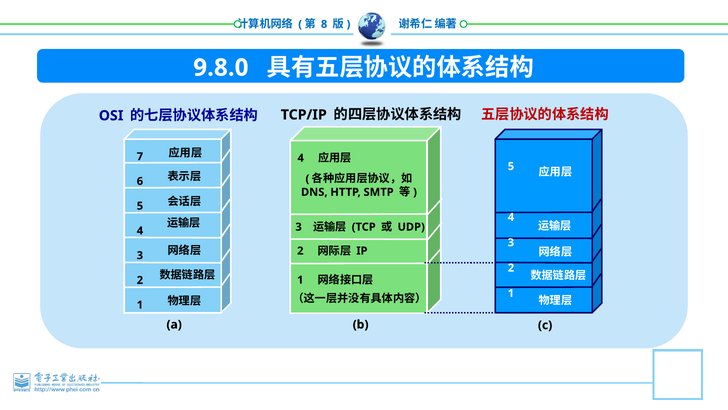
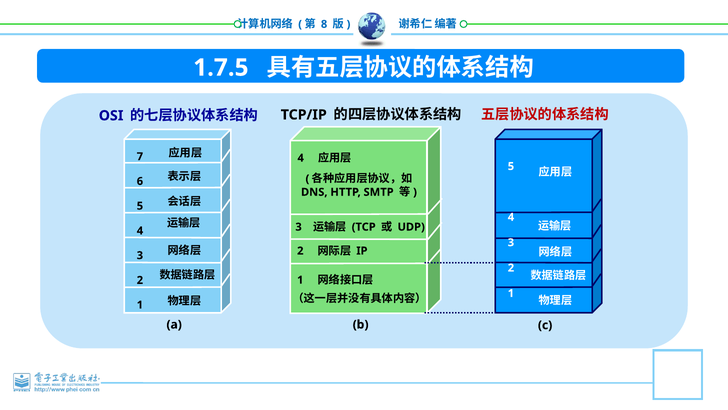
9.8.0: 9.8.0 -> 1.7.5
